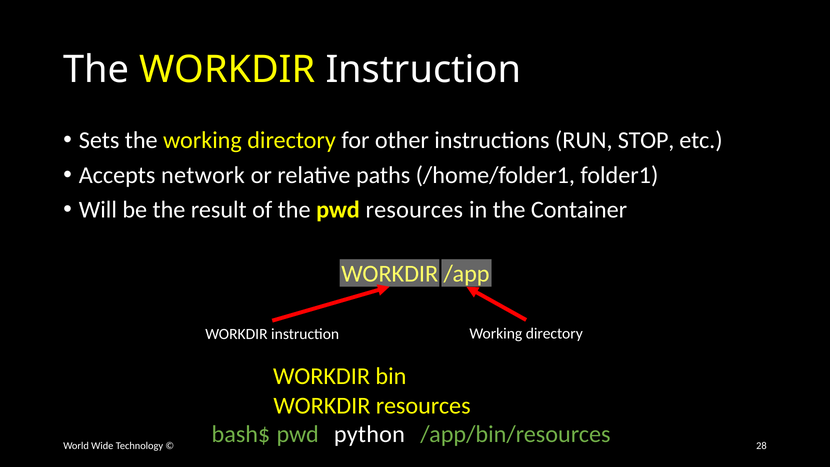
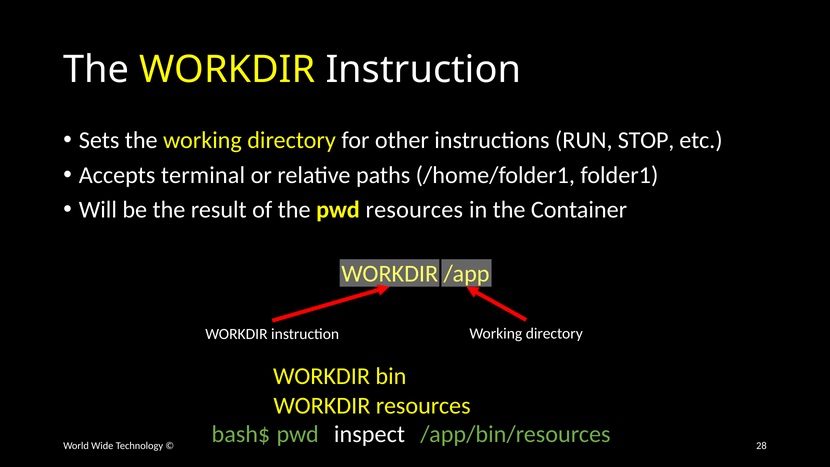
network: network -> terminal
python: python -> inspect
